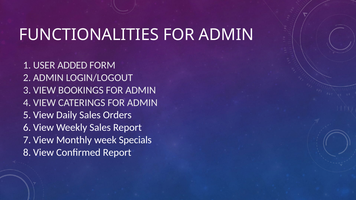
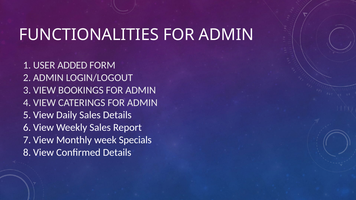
Sales Orders: Orders -> Details
Confirmed Report: Report -> Details
